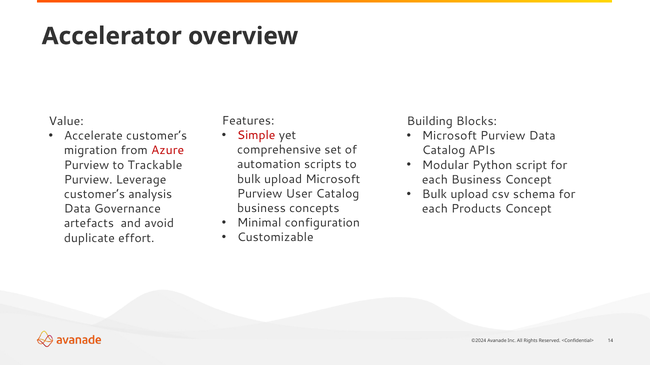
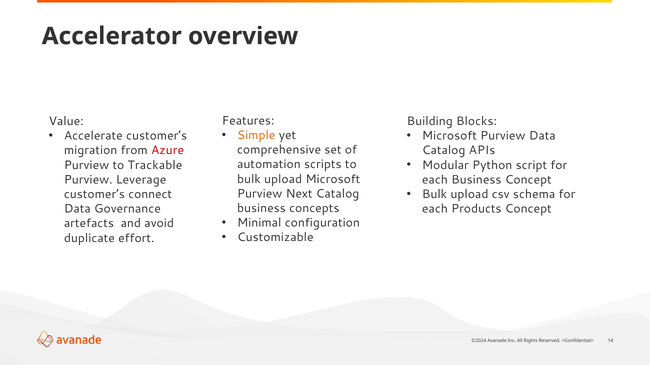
Simple colour: red -> orange
User: User -> Next
analysis: analysis -> connect
